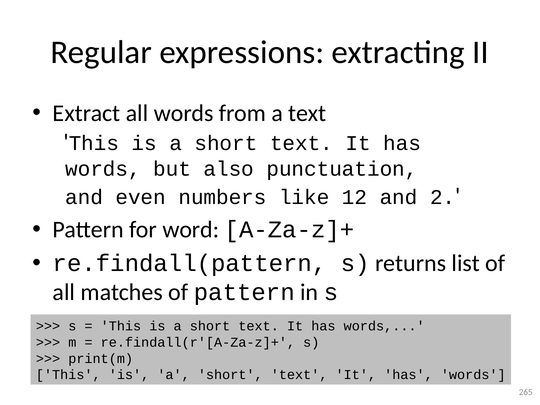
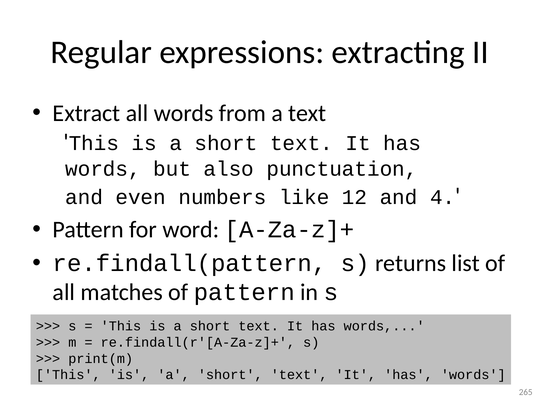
2: 2 -> 4
